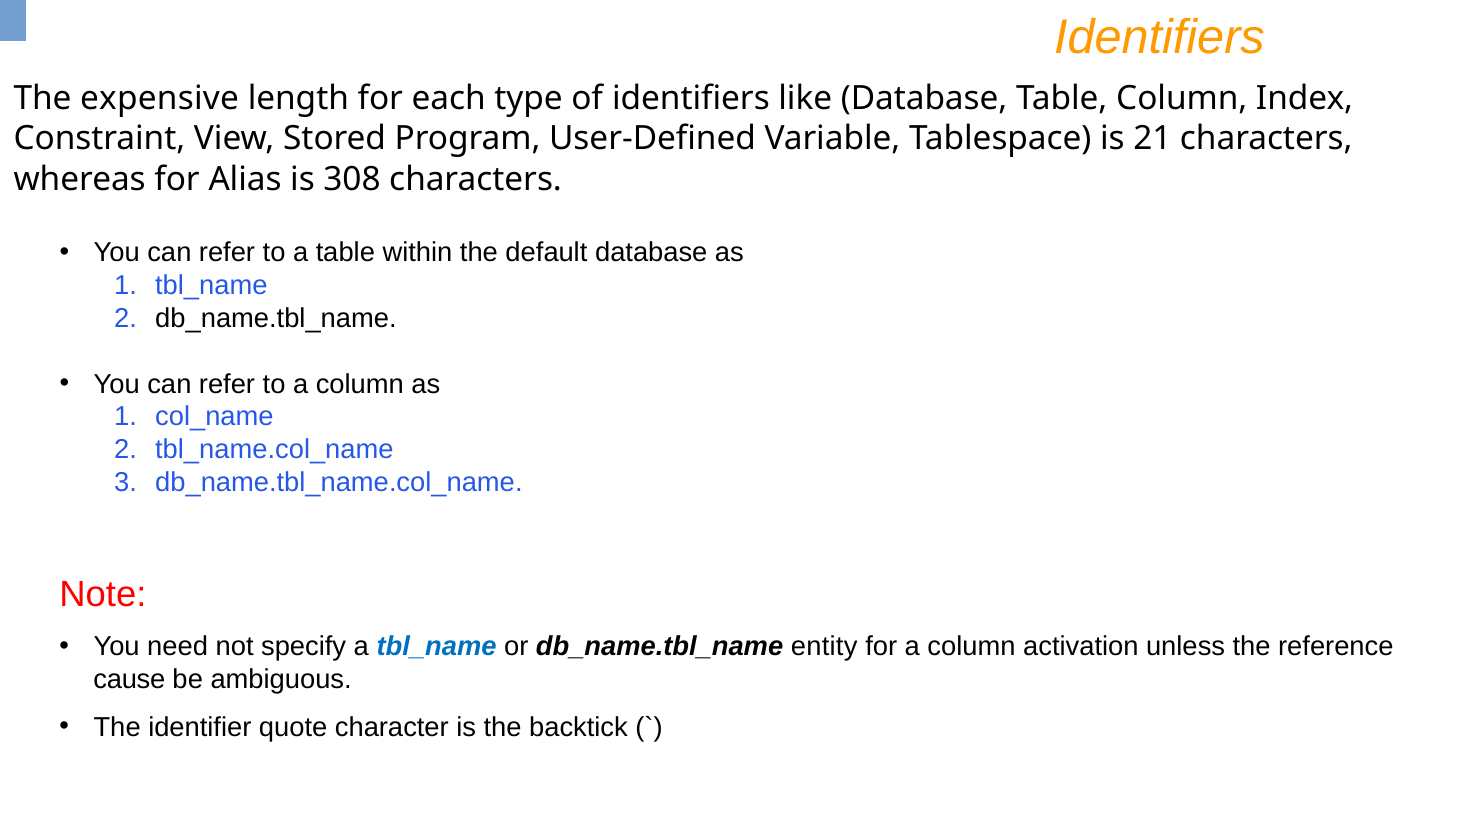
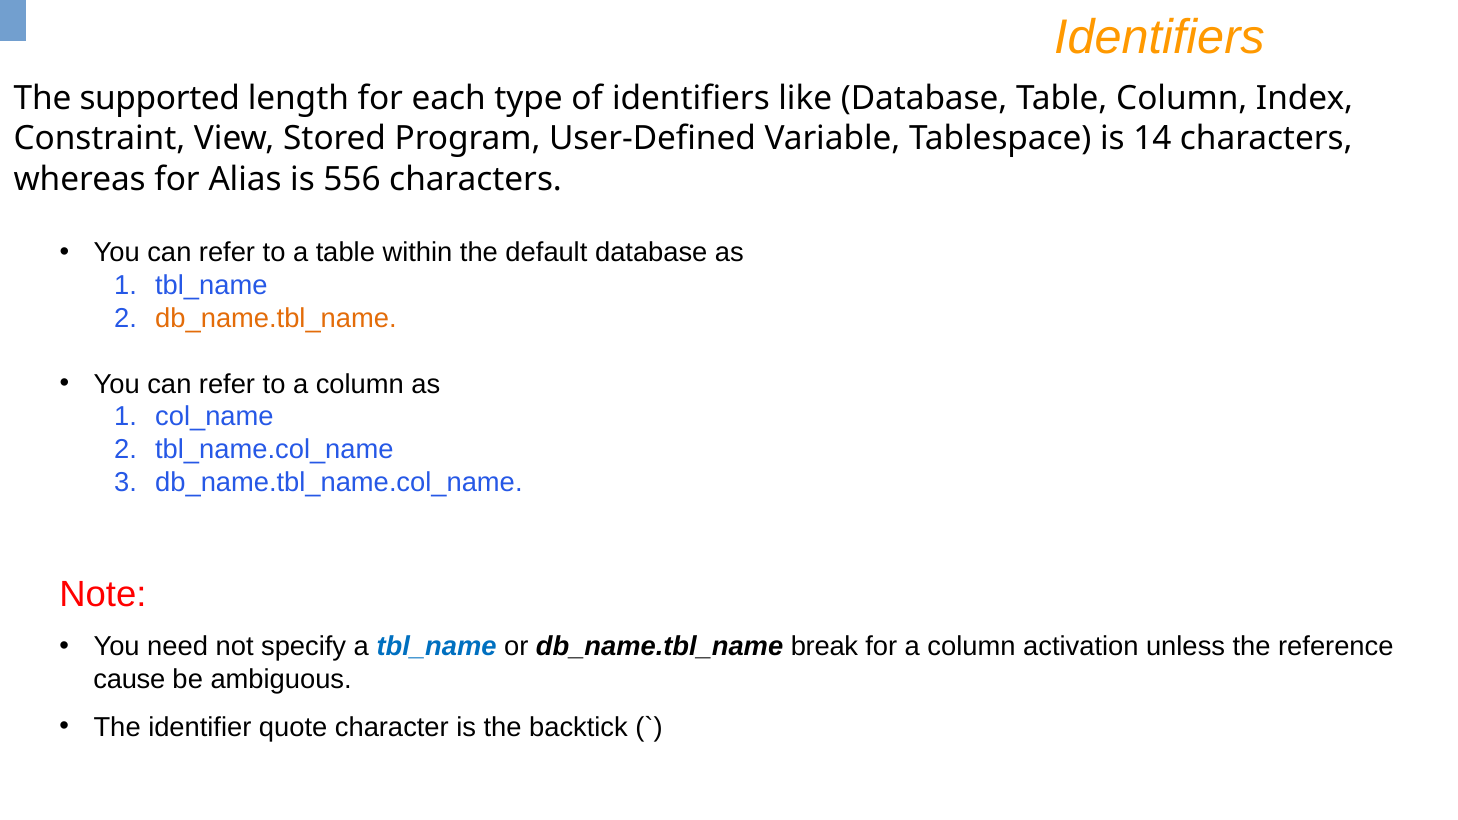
expensive: expensive -> supported
21: 21 -> 14
308: 308 -> 556
db_name.tbl_name at (276, 319) colour: black -> orange
entity: entity -> break
